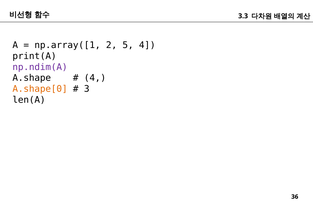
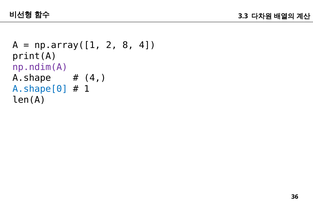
5: 5 -> 8
A.shape[0 colour: orange -> blue
3: 3 -> 1
